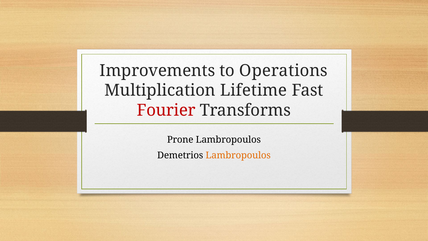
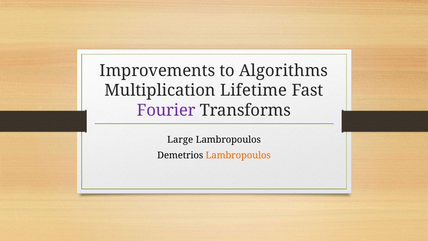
Operations: Operations -> Algorithms
Fourier colour: red -> purple
Prone: Prone -> Large
